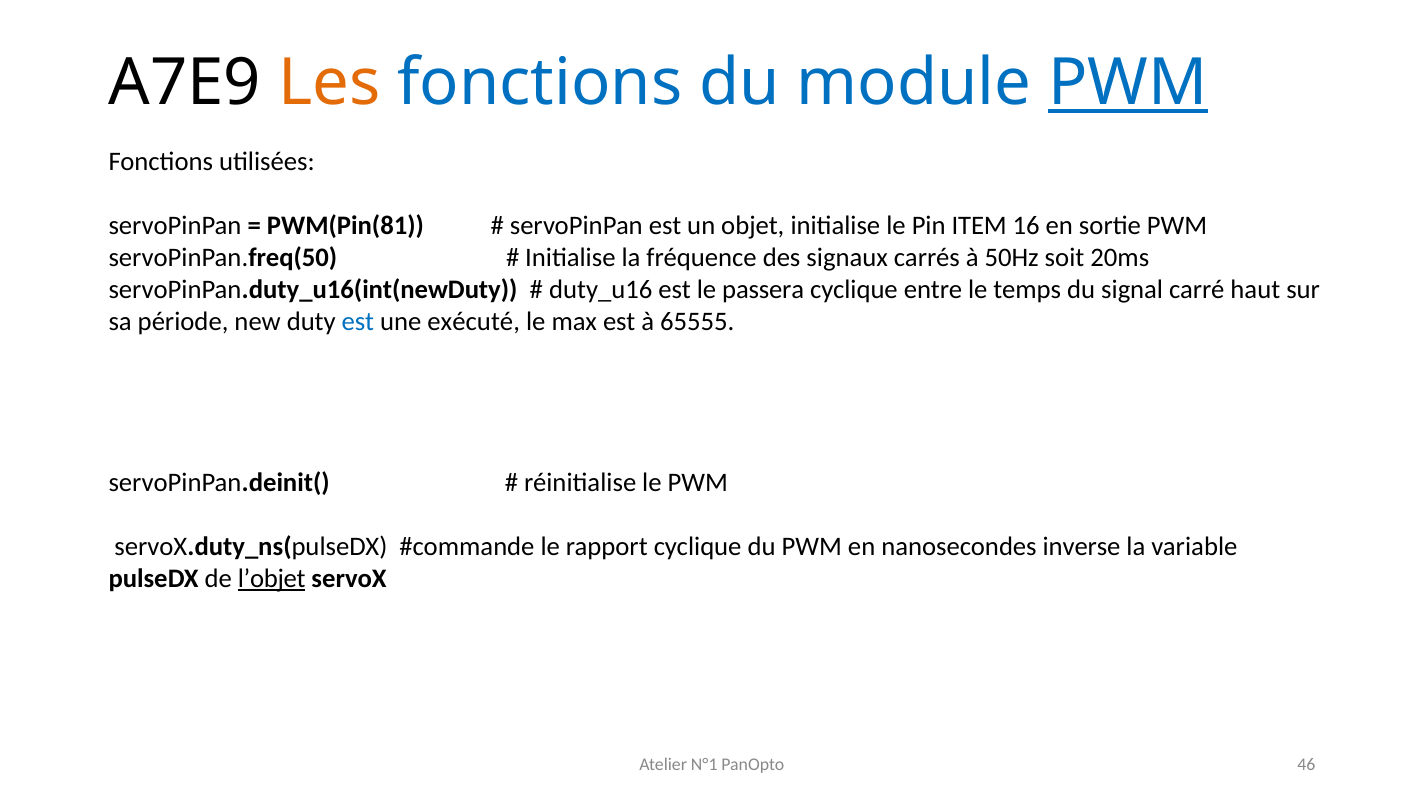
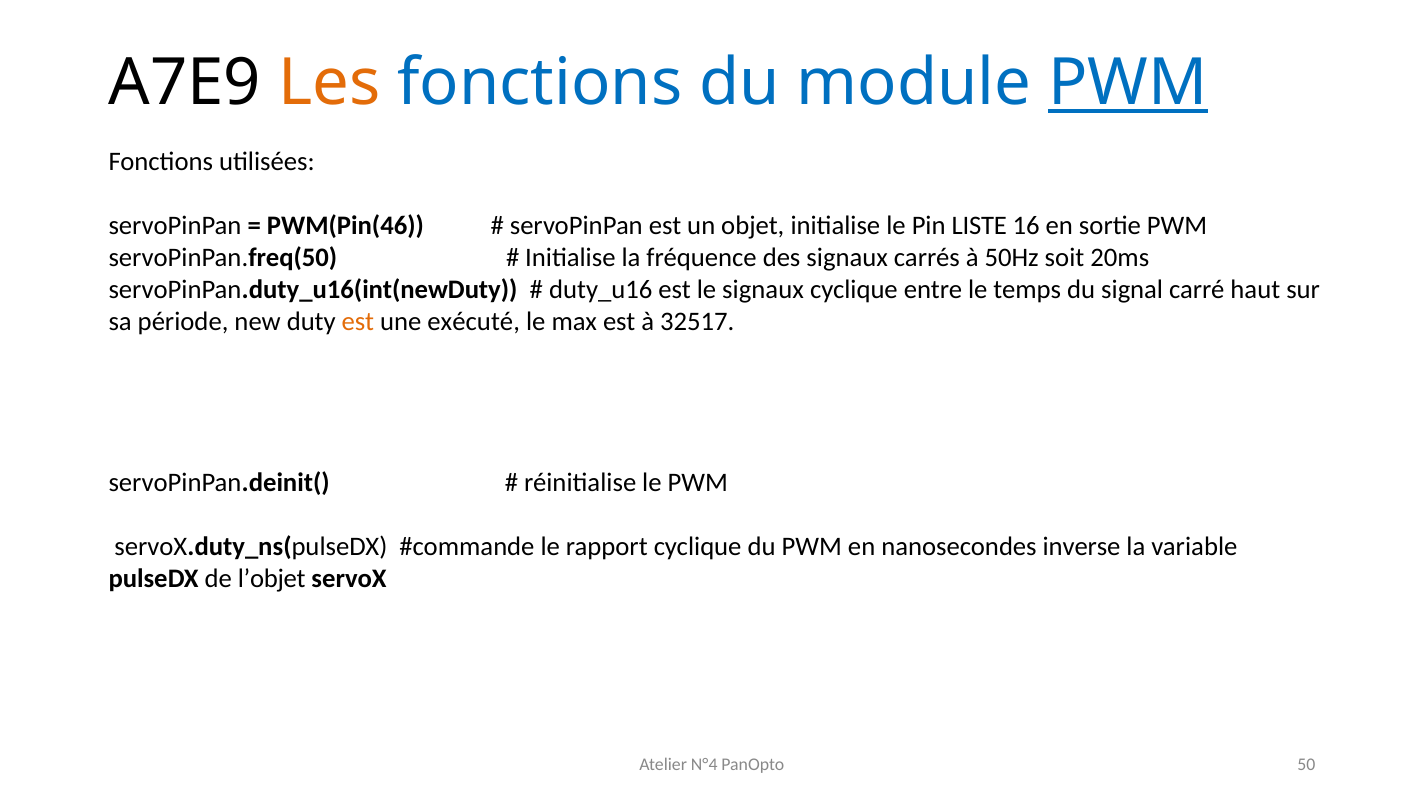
PWM(Pin(81: PWM(Pin(81 -> PWM(Pin(46
ITEM: ITEM -> LISTE
le passera: passera -> signaux
est at (358, 322) colour: blue -> orange
65555: 65555 -> 32517
l’objet underline: present -> none
N°1: N°1 -> N°4
46: 46 -> 50
